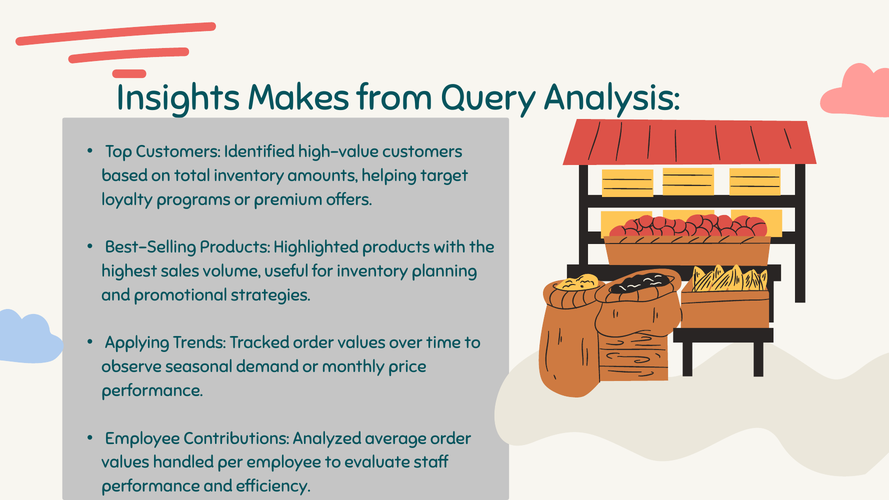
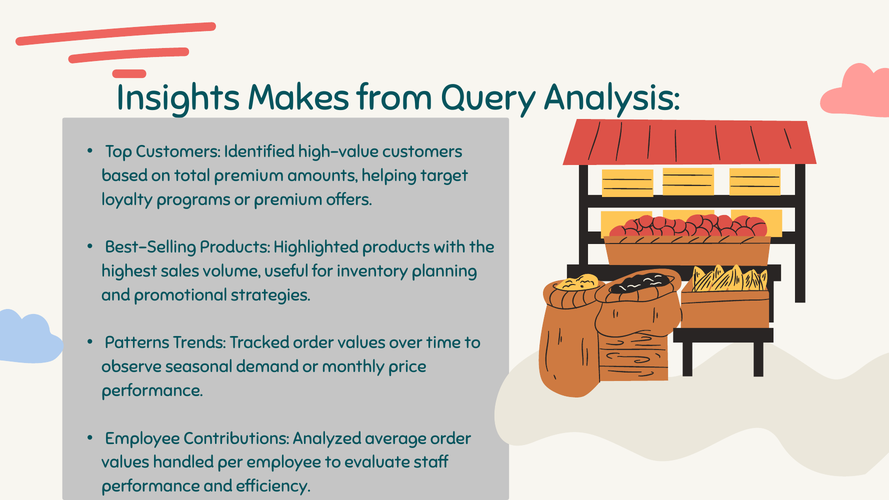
total inventory: inventory -> premium
Applying: Applying -> Patterns
